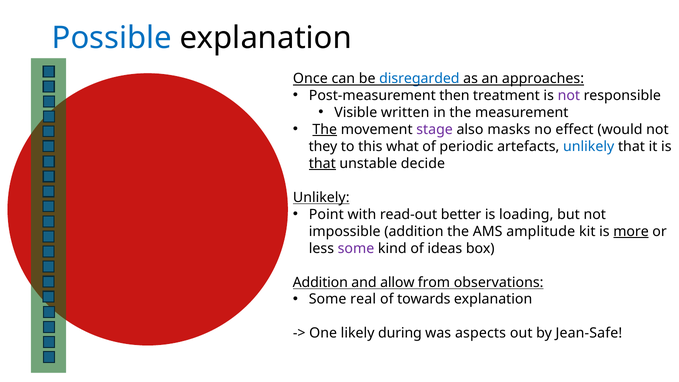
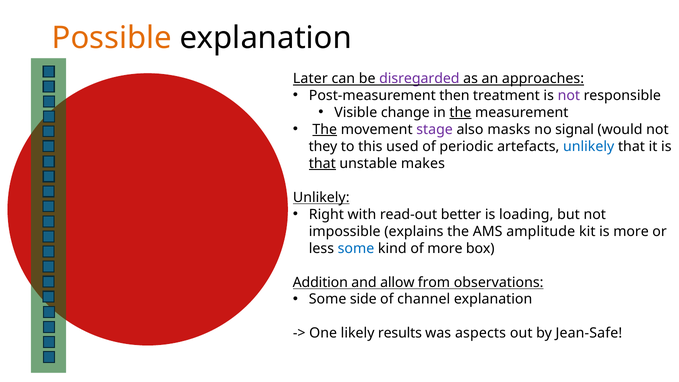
Possible colour: blue -> orange
Once: Once -> Later
disregarded colour: blue -> purple
written: written -> change
the at (460, 112) underline: none -> present
effect: effect -> signal
what: what -> used
decide: decide -> makes
Point: Point -> Right
impossible addition: addition -> explains
more at (631, 231) underline: present -> none
some at (356, 248) colour: purple -> blue
of ideas: ideas -> more
real: real -> side
towards: towards -> channel
during: during -> results
